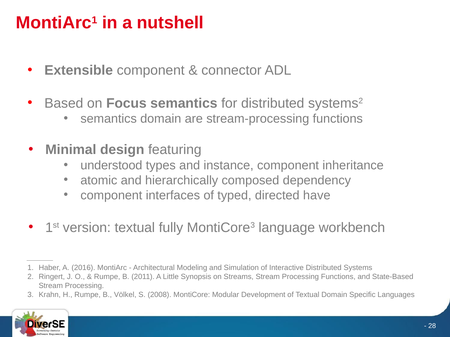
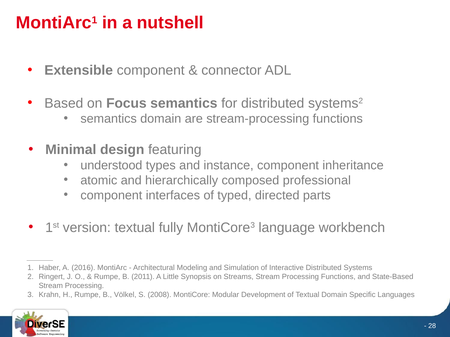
dependency: dependency -> professional
have: have -> parts
